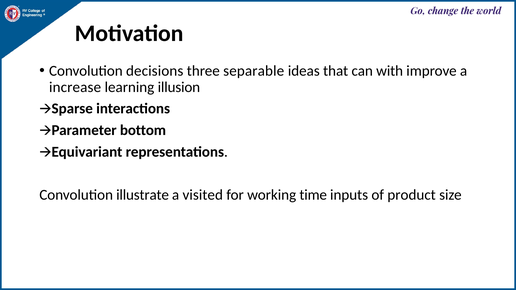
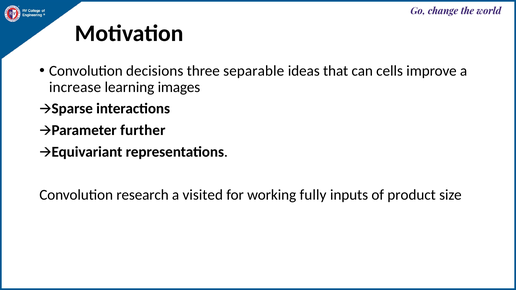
with: with -> cells
illusion: illusion -> images
bottom: bottom -> further
illustrate: illustrate -> research
time: time -> fully
